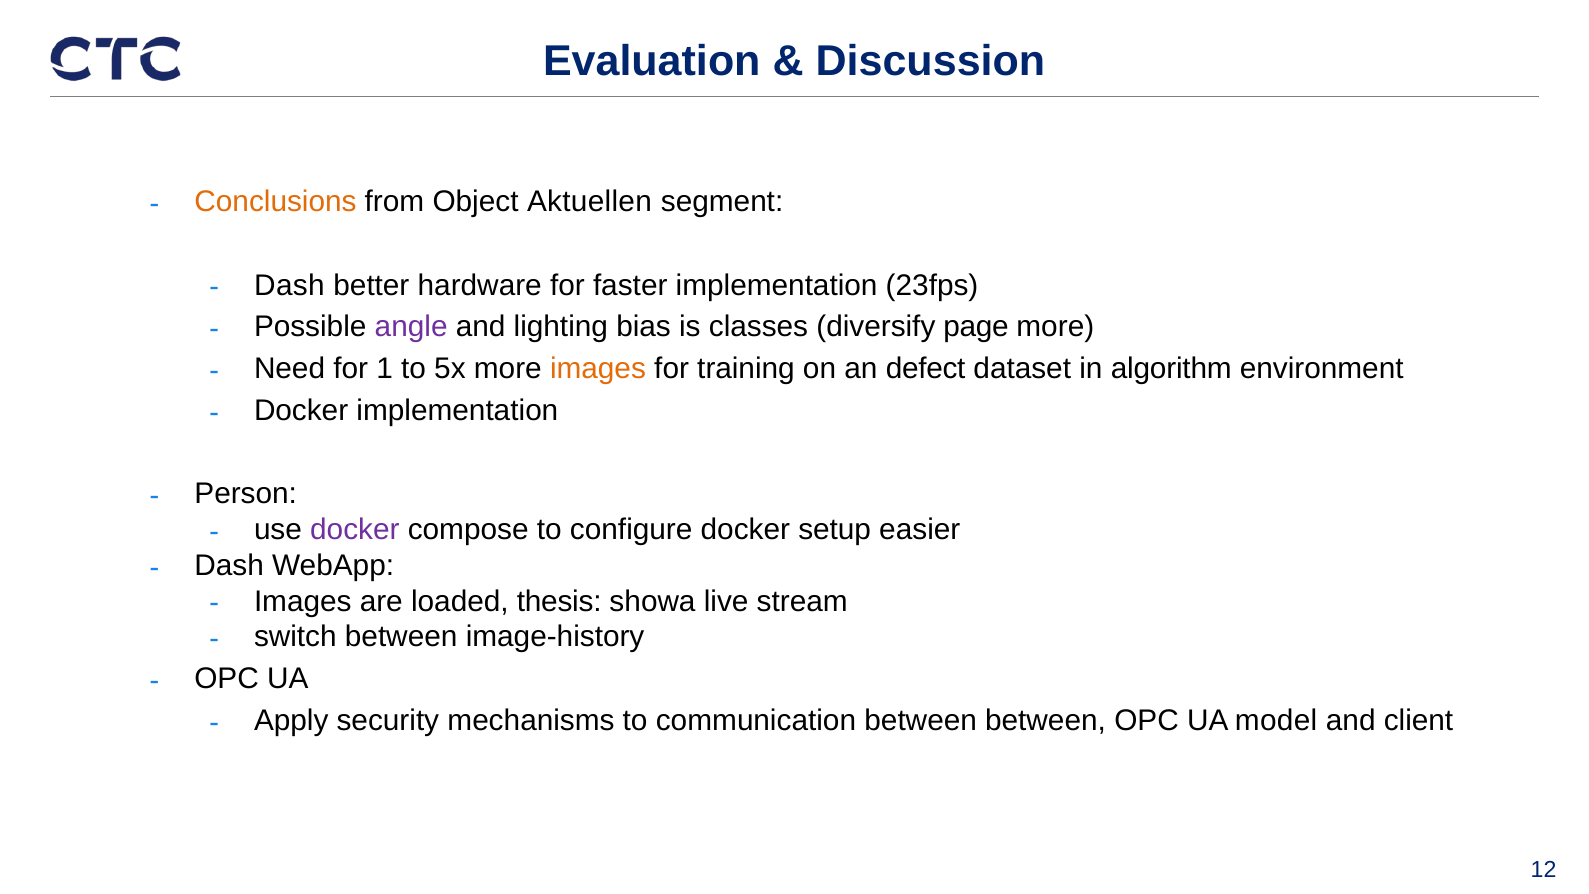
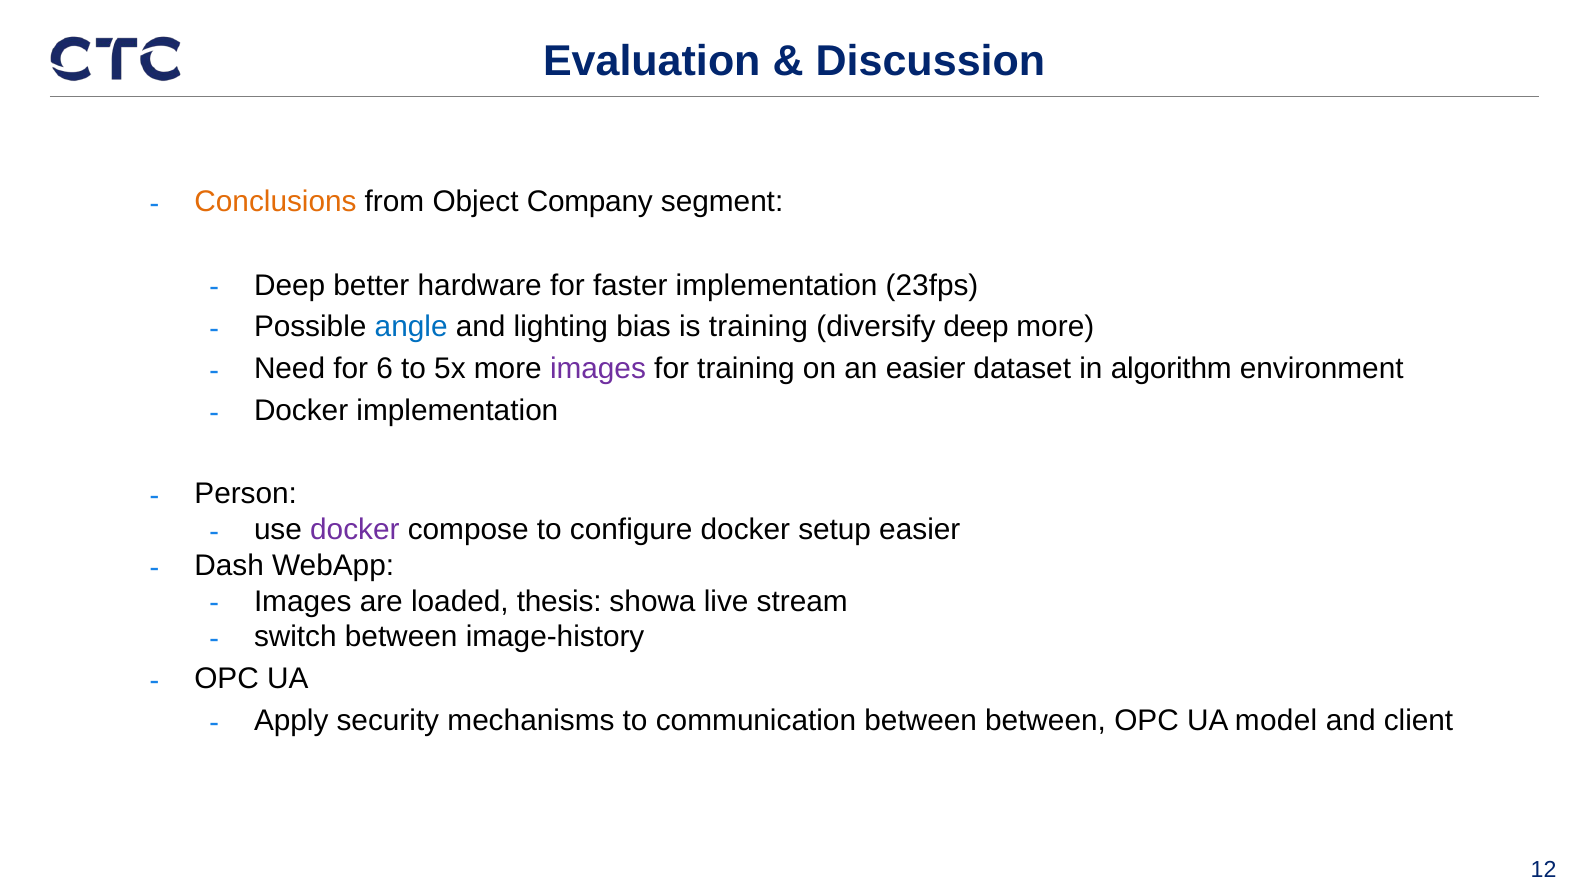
Aktuellen: Aktuellen -> Company
Dash at (289, 285): Dash -> Deep
angle colour: purple -> blue
is classes: classes -> training
diversify page: page -> deep
1: 1 -> 6
images at (598, 369) colour: orange -> purple
an defect: defect -> easier
